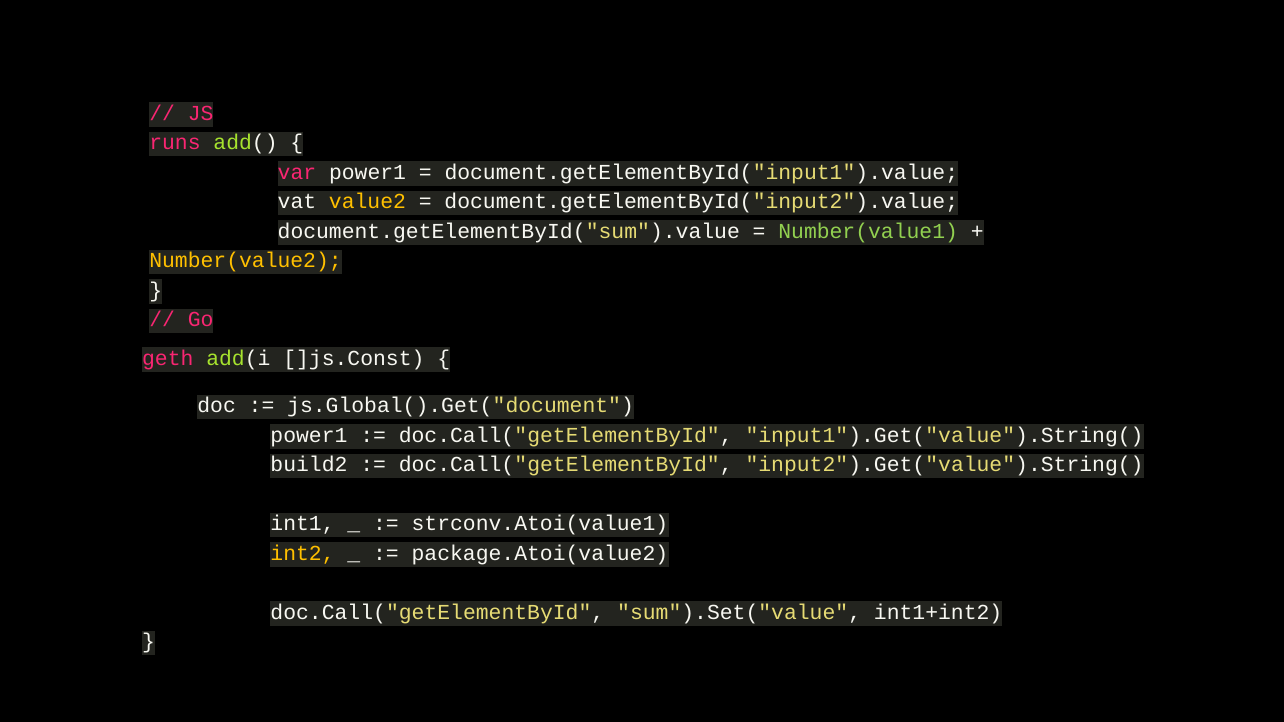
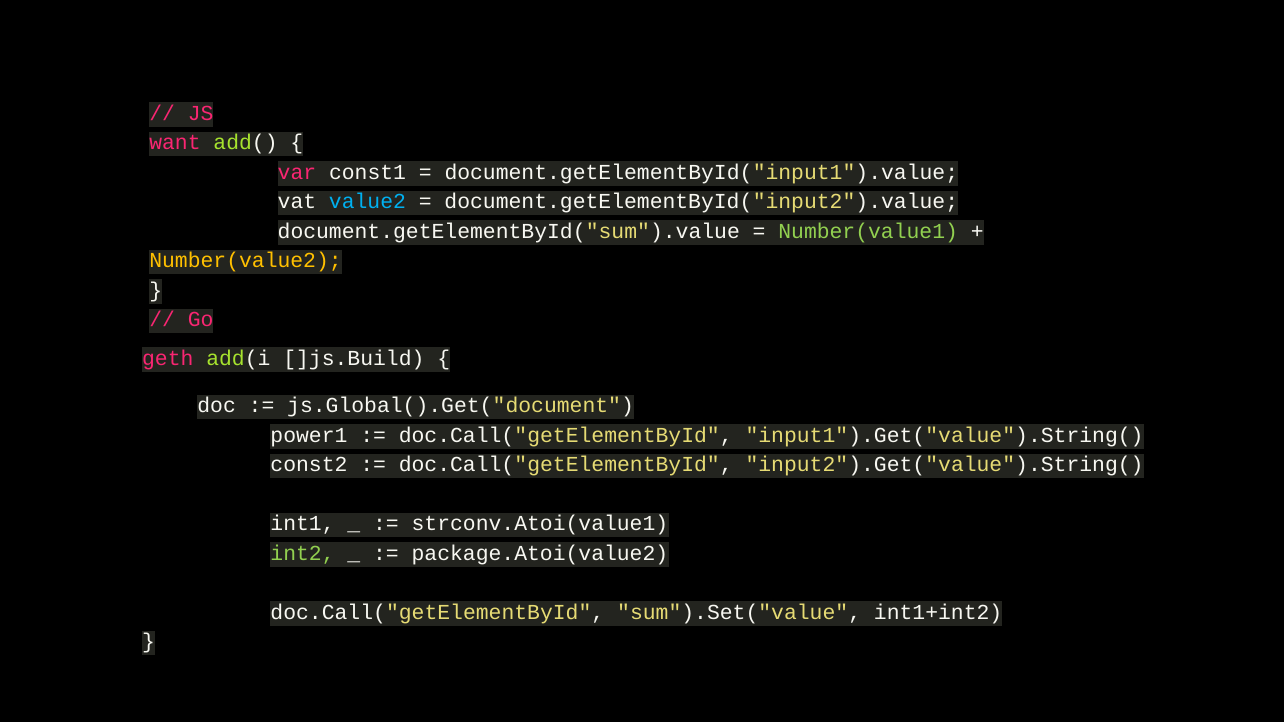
runs: runs -> want
var power1: power1 -> const1
value2 colour: yellow -> light blue
]js.Const: ]js.Const -> ]js.Build
build2: build2 -> const2
int2 colour: yellow -> light green
